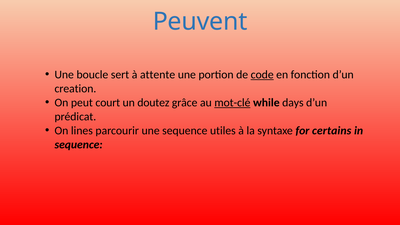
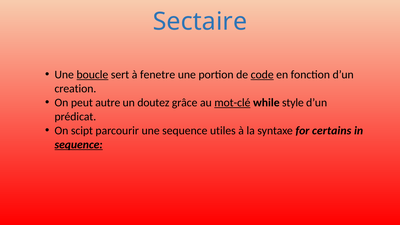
Peuvent: Peuvent -> Sectaire
boucle underline: none -> present
attente: attente -> fenetre
court: court -> autre
days: days -> style
lines: lines -> scipt
sequence at (79, 145) underline: none -> present
